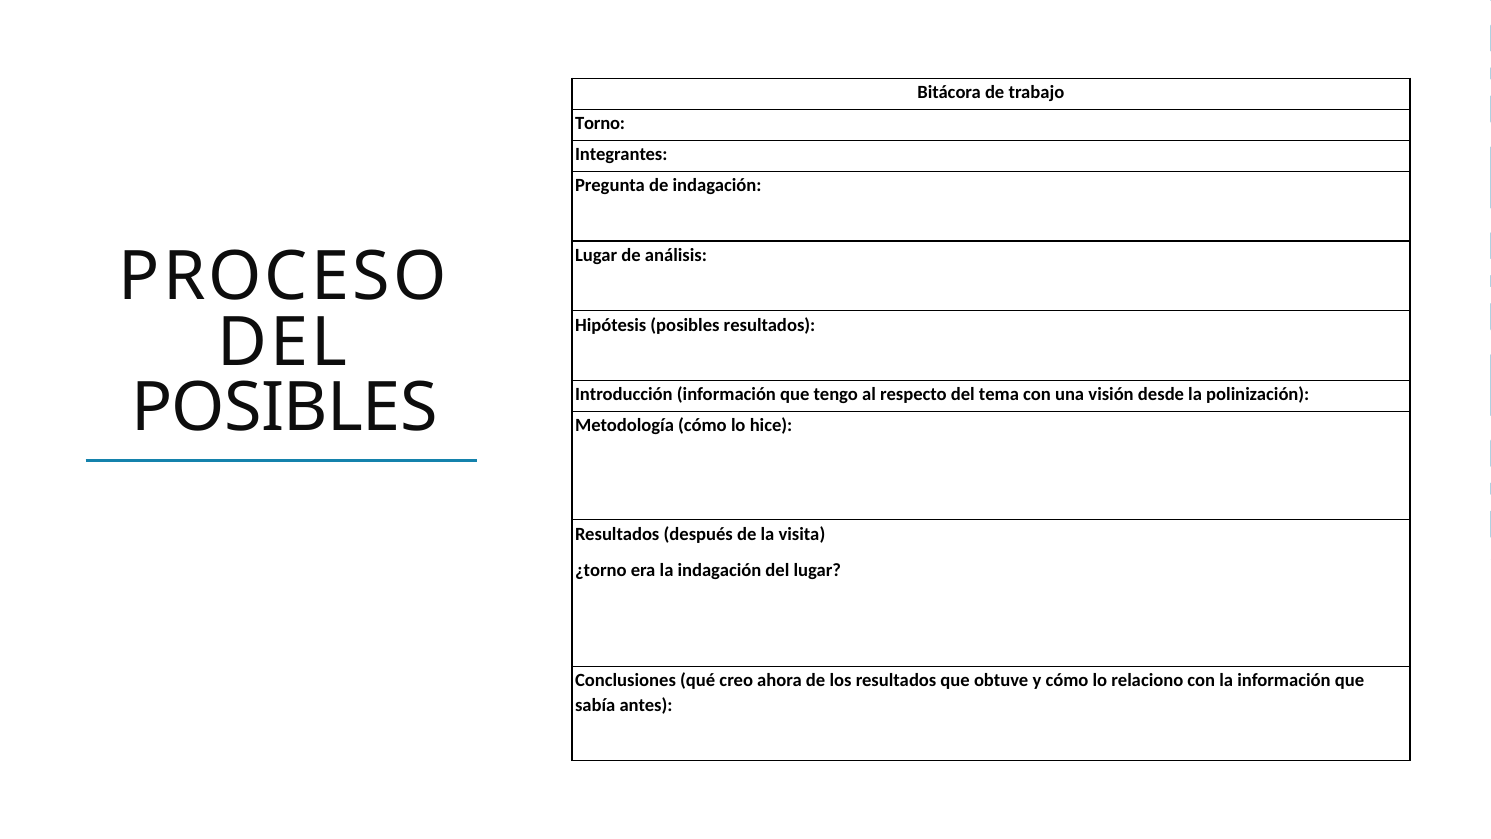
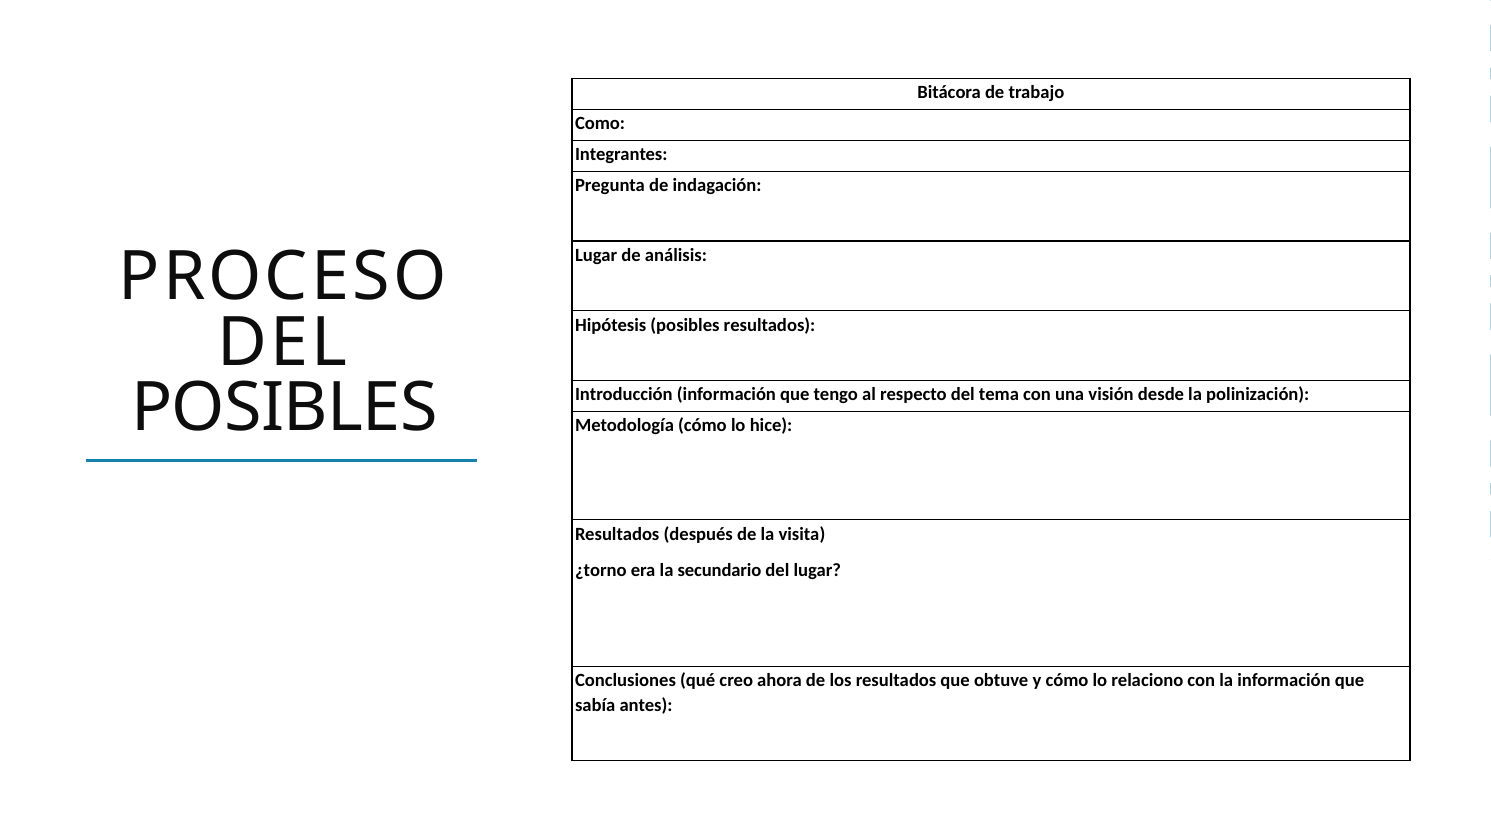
Torno: Torno -> Como
la indagación: indagación -> secundario
